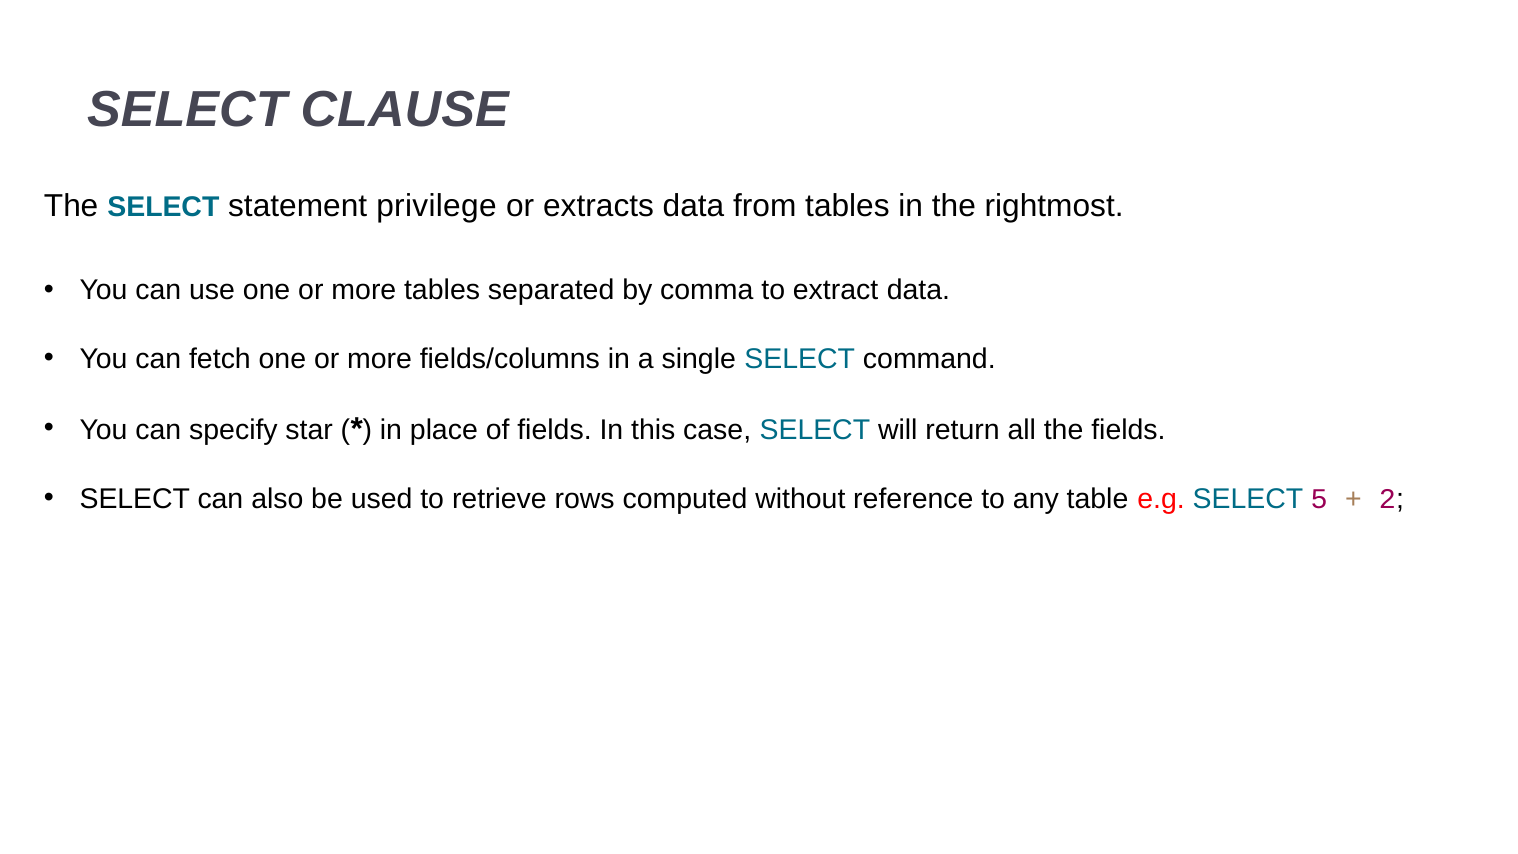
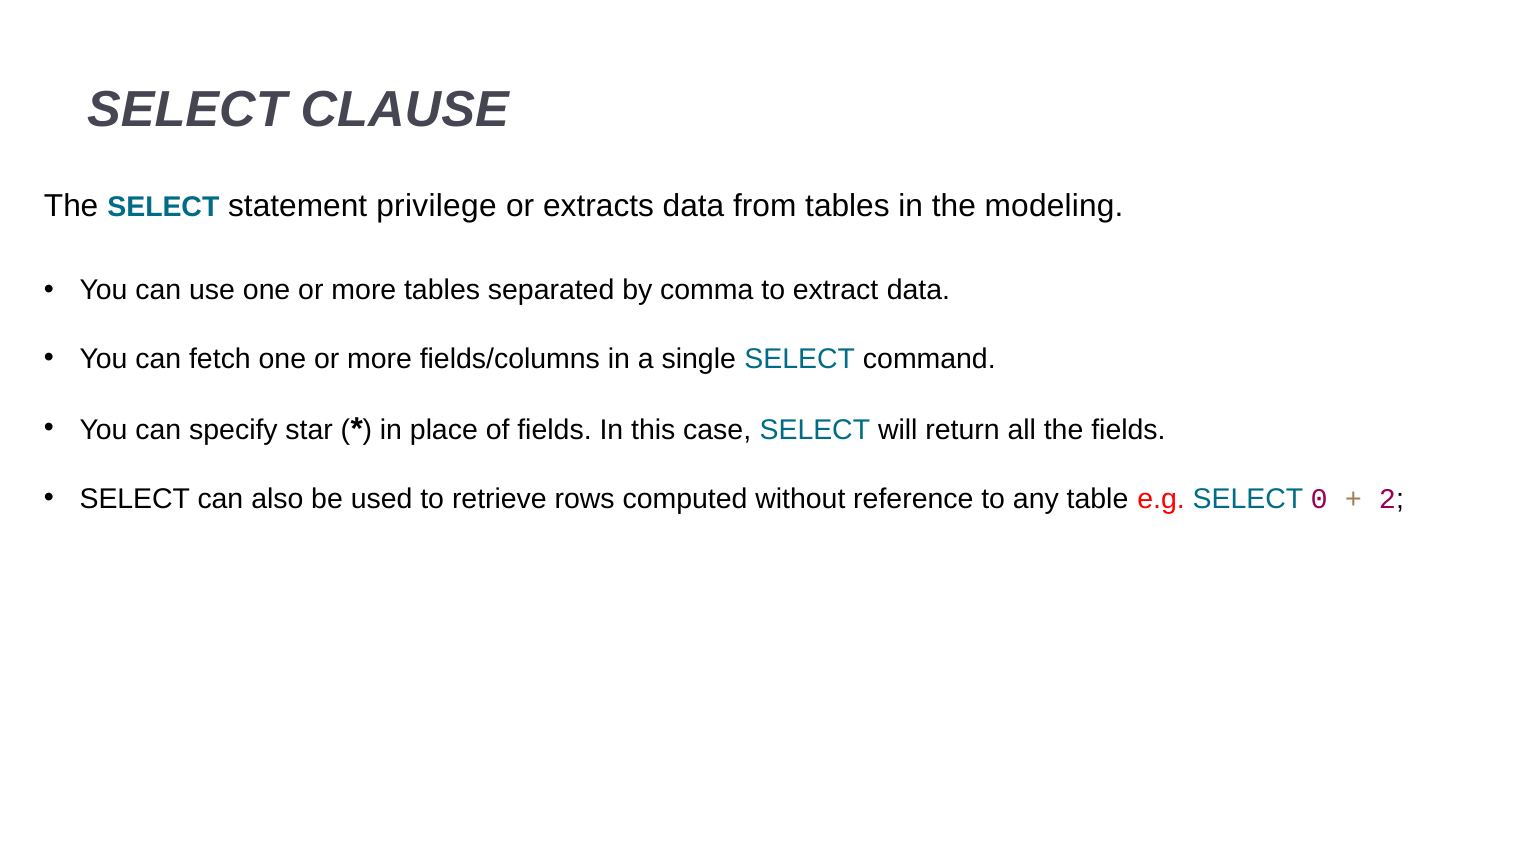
rightmost: rightmost -> modeling
5: 5 -> 0
